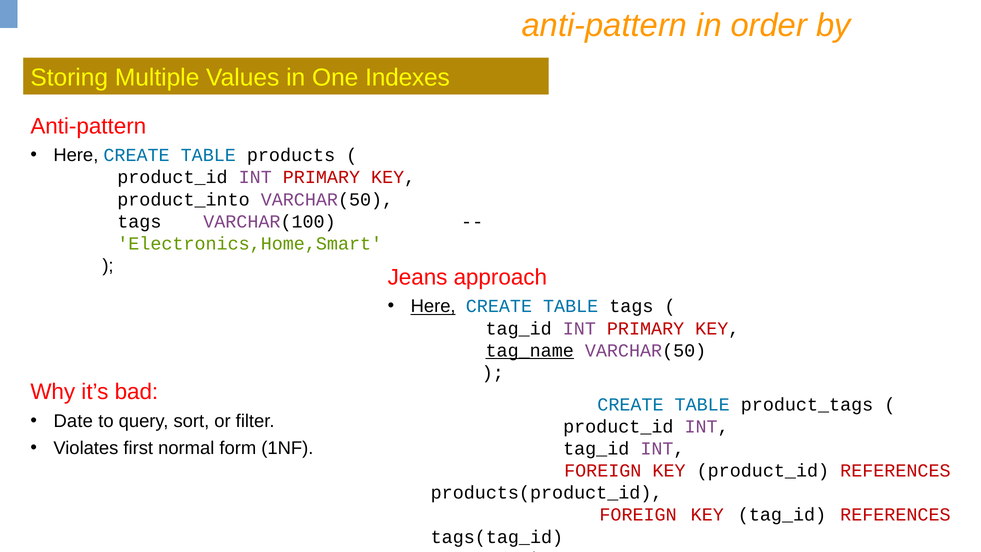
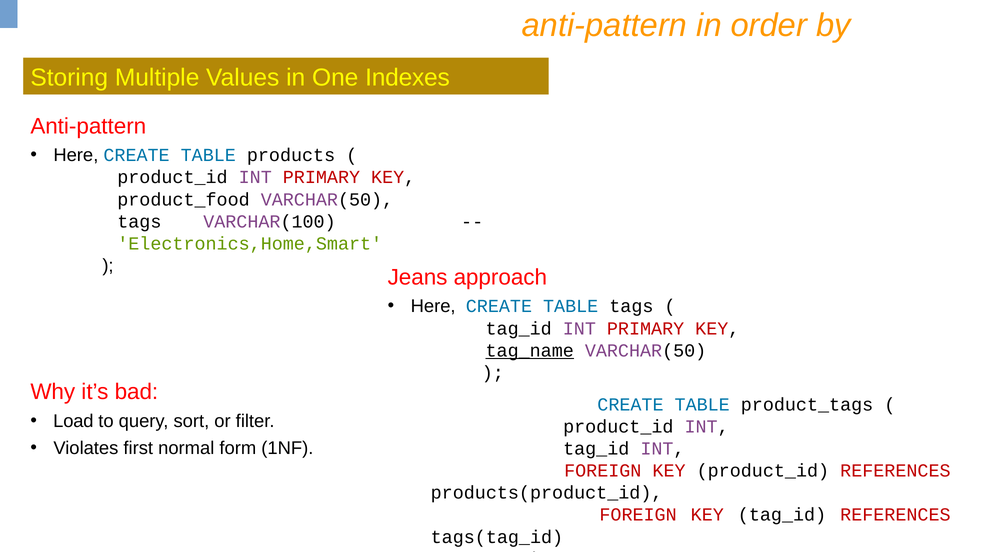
product_into: product_into -> product_food
Here at (433, 306) underline: present -> none
Date: Date -> Load
